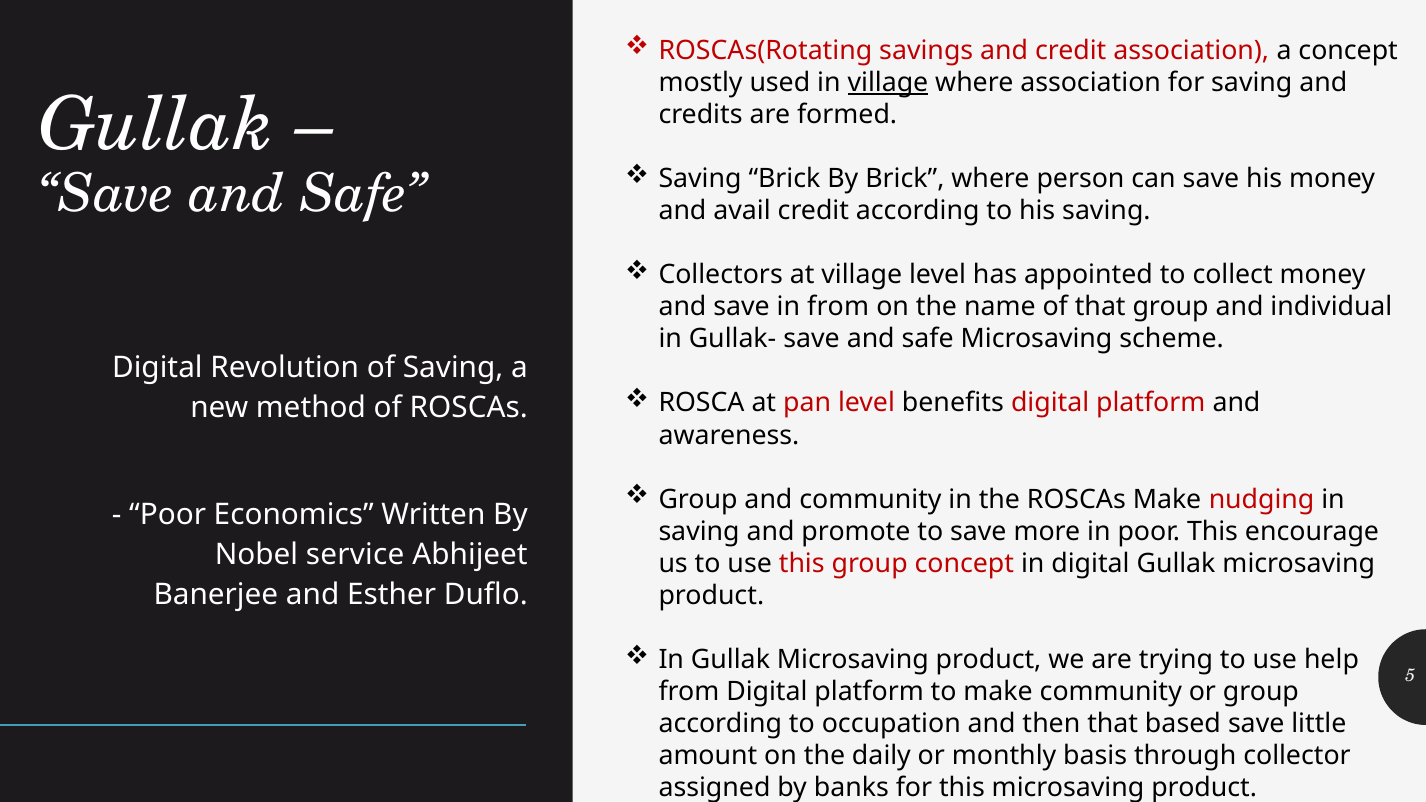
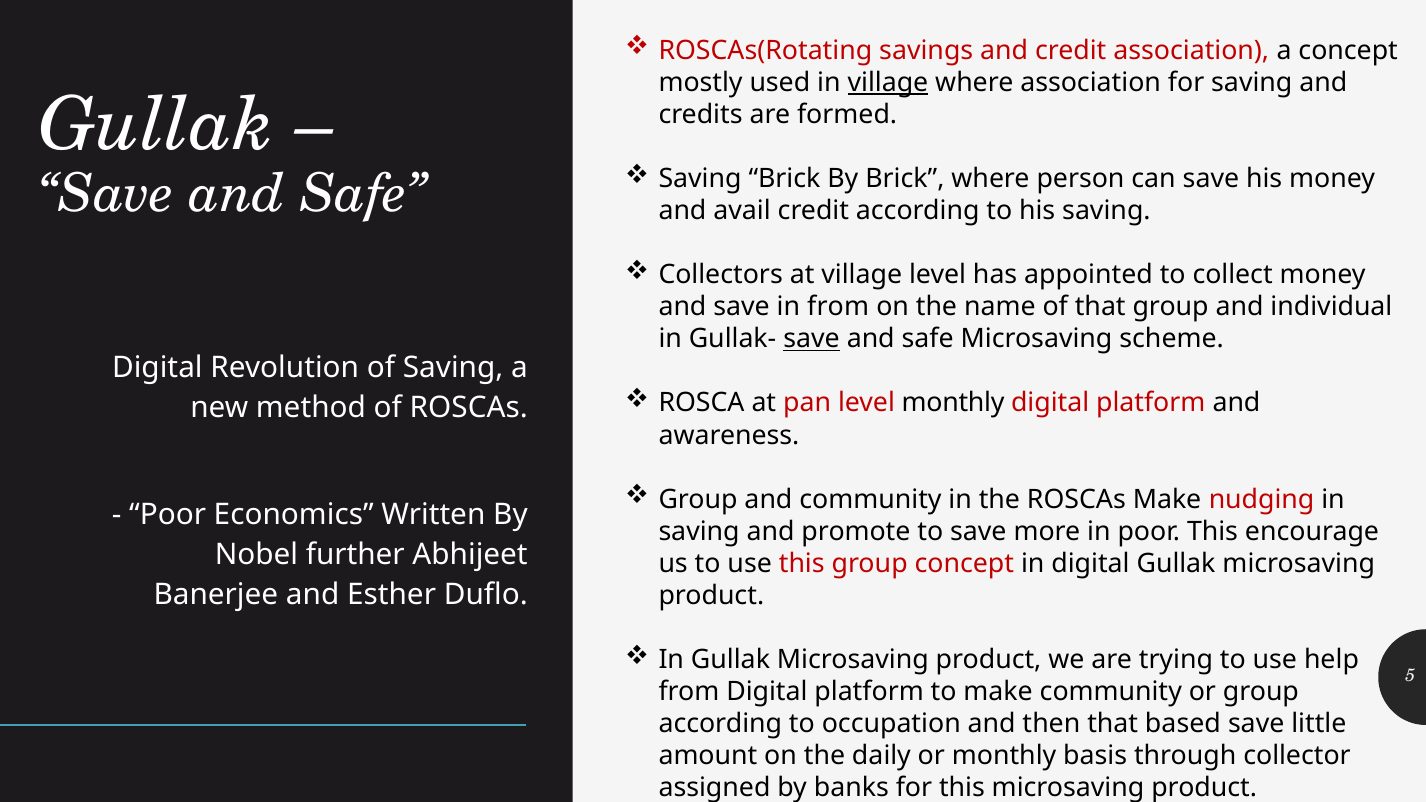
save at (812, 339) underline: none -> present
level benefits: benefits -> monthly
service: service -> further
